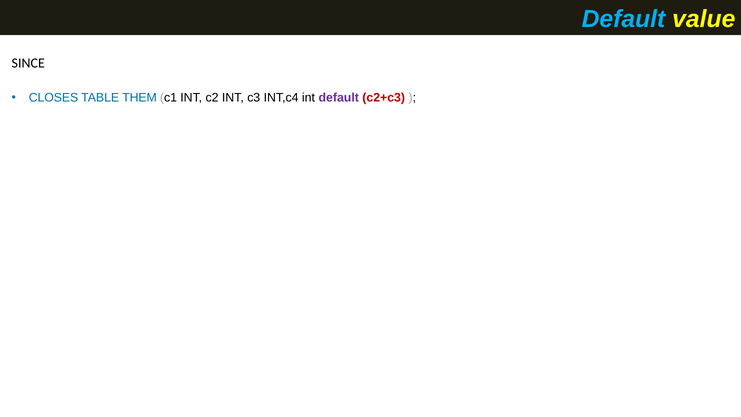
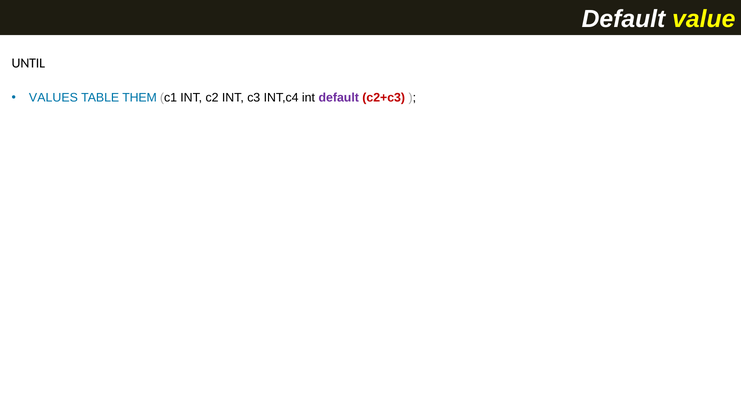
Default at (623, 19) colour: light blue -> white
SINCE: SINCE -> UNTIL
CLOSES: CLOSES -> VALUES
